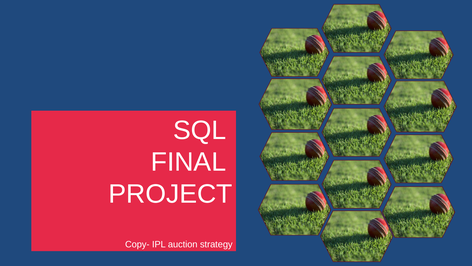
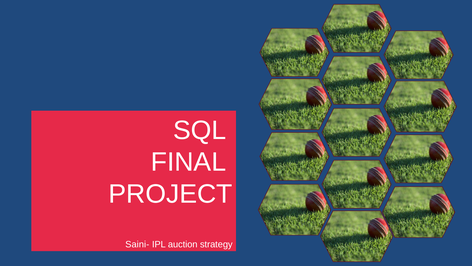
Copy-: Copy- -> Saini-
